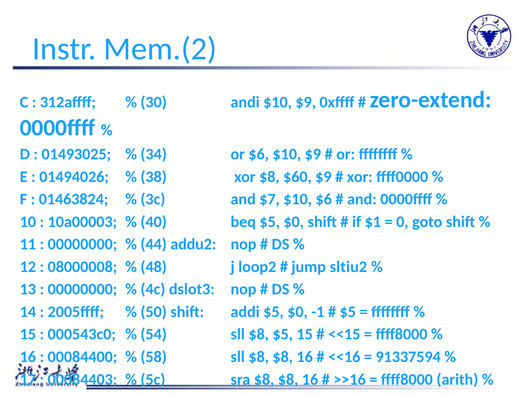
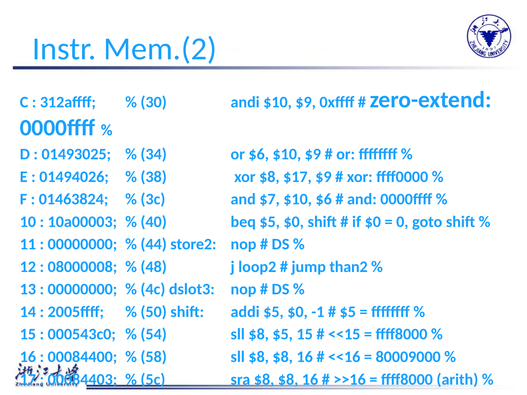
$60: $60 -> $17
if $1: $1 -> $0
addu2: addu2 -> store2
sltiu2: sltiu2 -> than2
91337594: 91337594 -> 80009000
